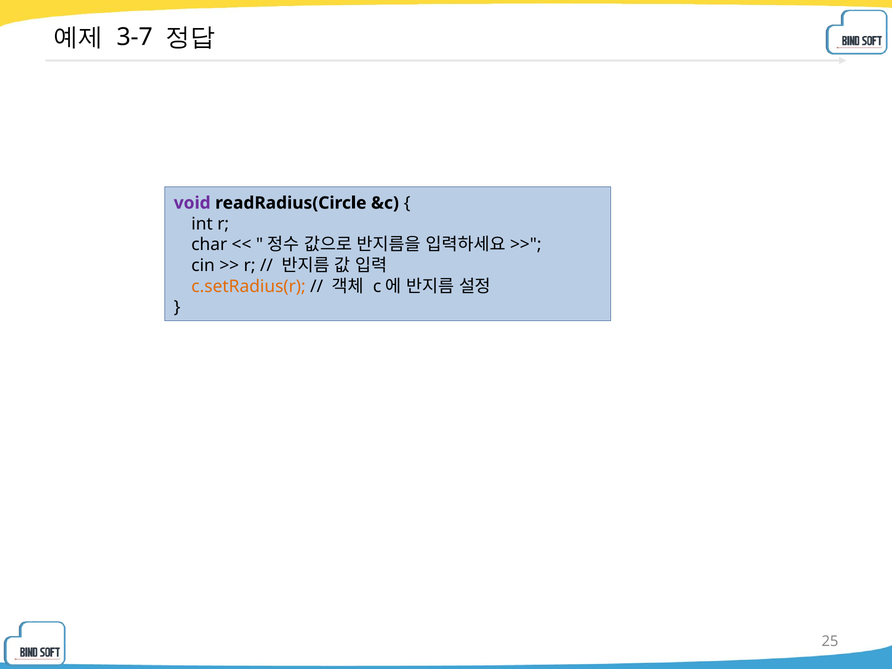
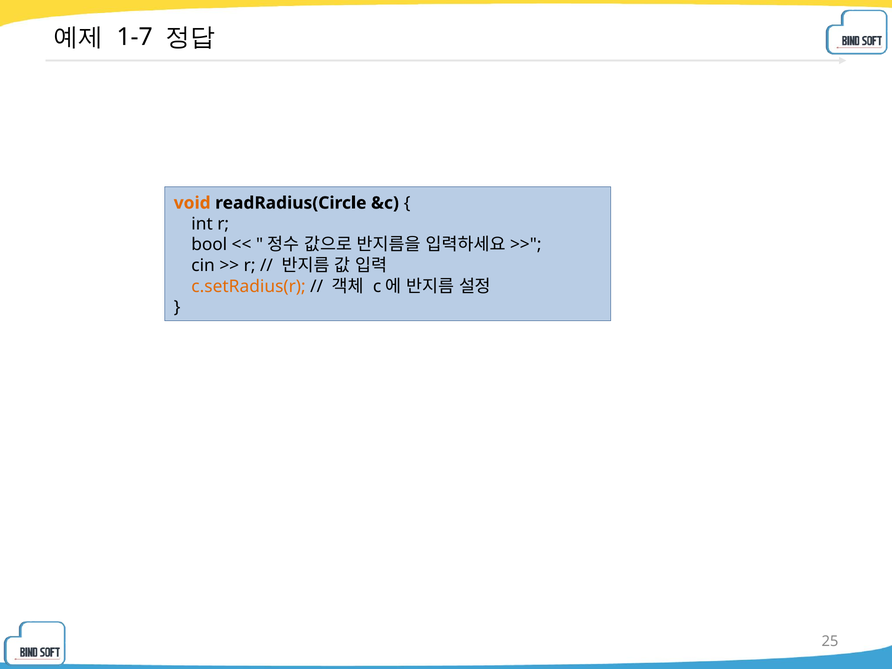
3-7: 3-7 -> 1-7
void colour: purple -> orange
char: char -> bool
